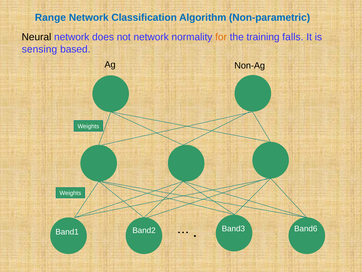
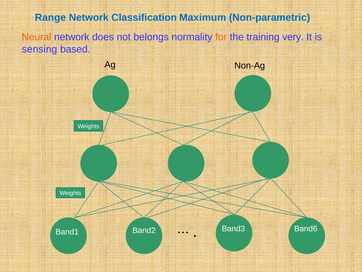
Algorithm: Algorithm -> Maximum
Neural colour: black -> orange
not network: network -> belongs
falls: falls -> very
